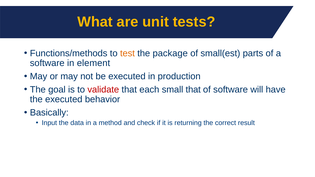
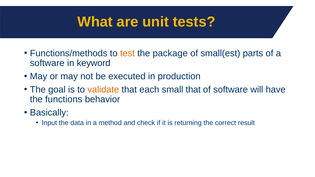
element: element -> keyword
validate colour: red -> orange
the executed: executed -> functions
